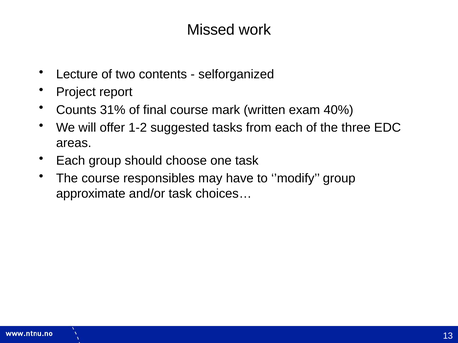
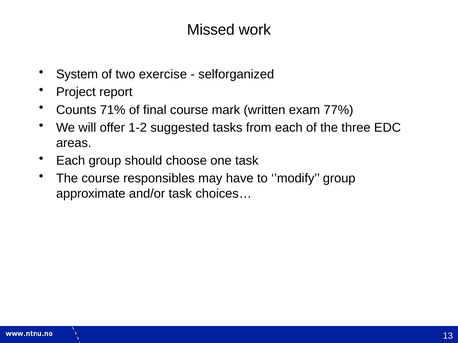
Lecture: Lecture -> System
contents: contents -> exercise
31%: 31% -> 71%
40%: 40% -> 77%
